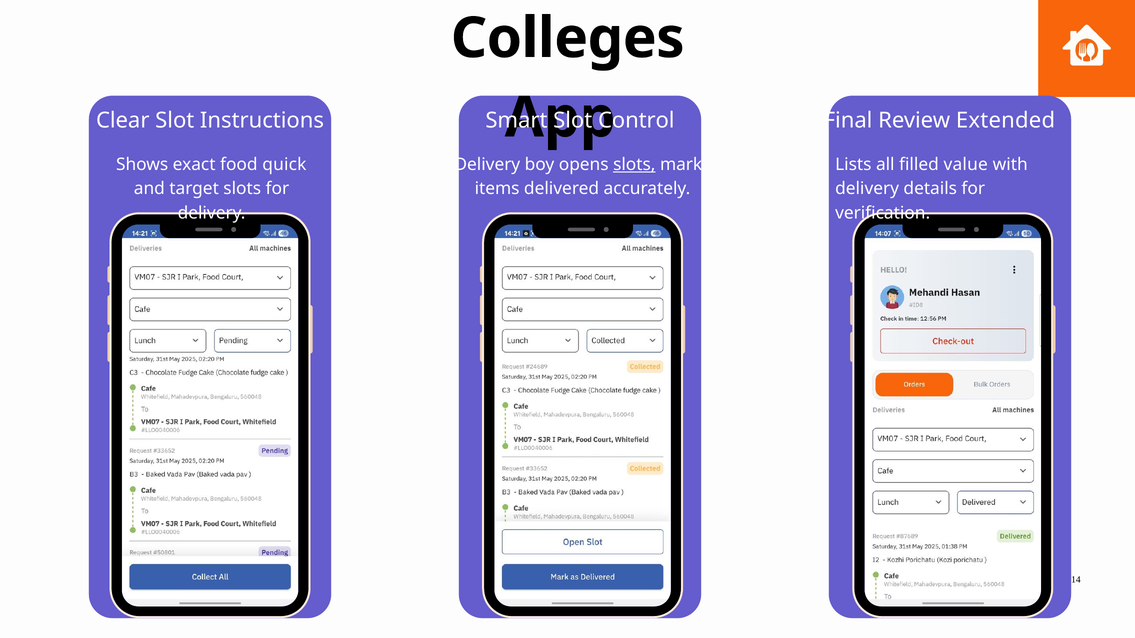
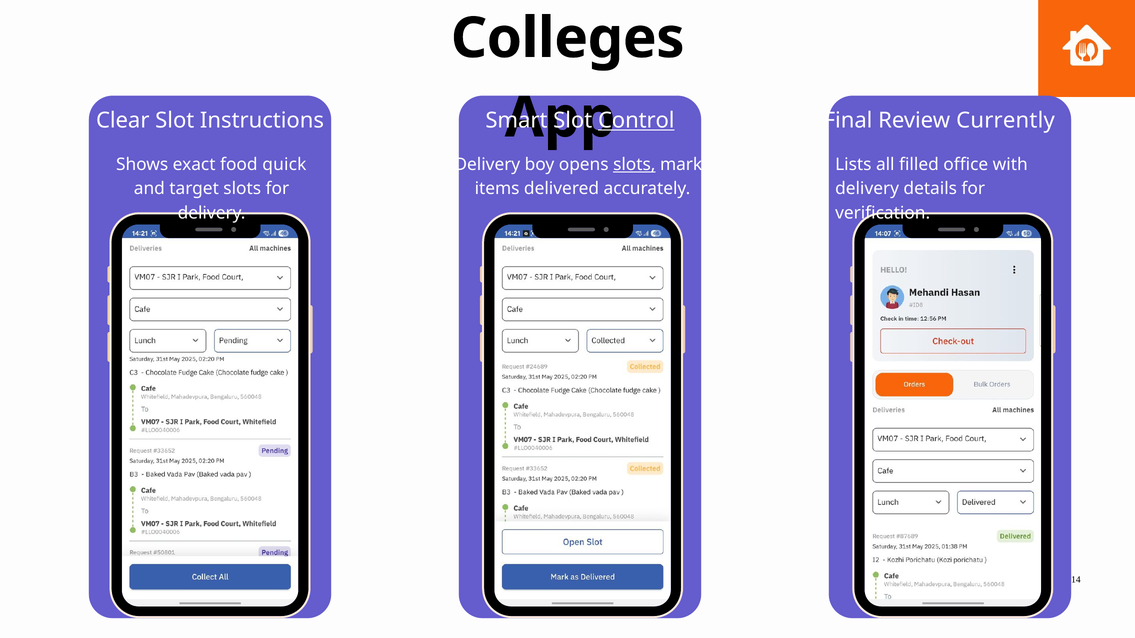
Control underline: none -> present
Extended: Extended -> Currently
value: value -> office
